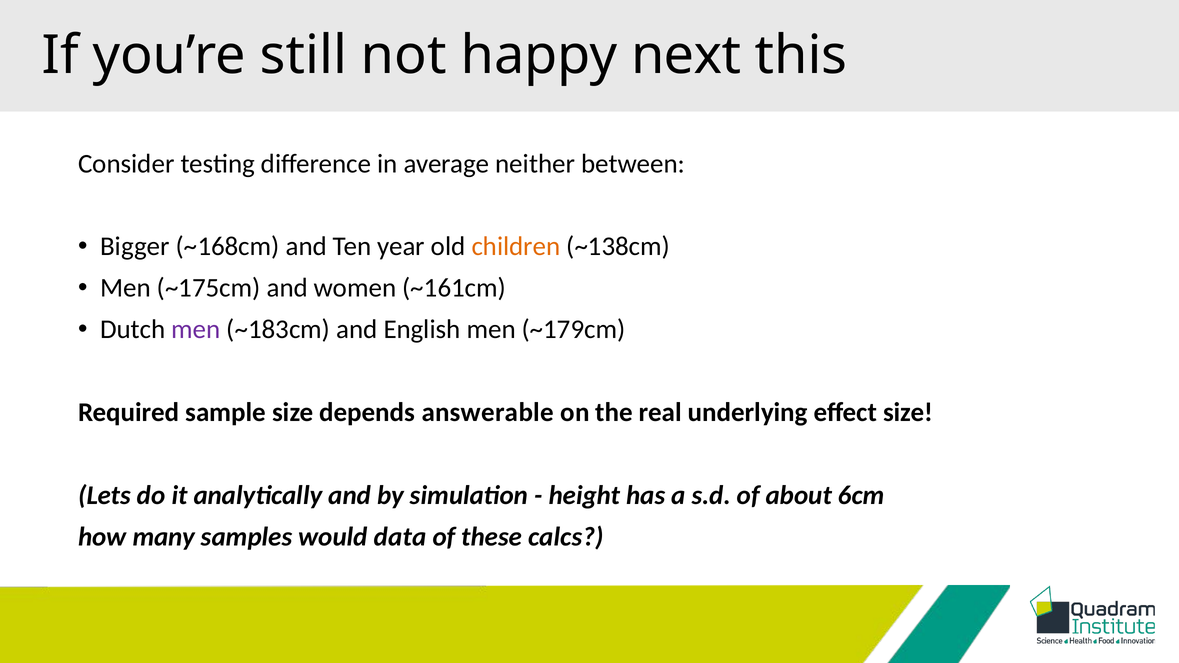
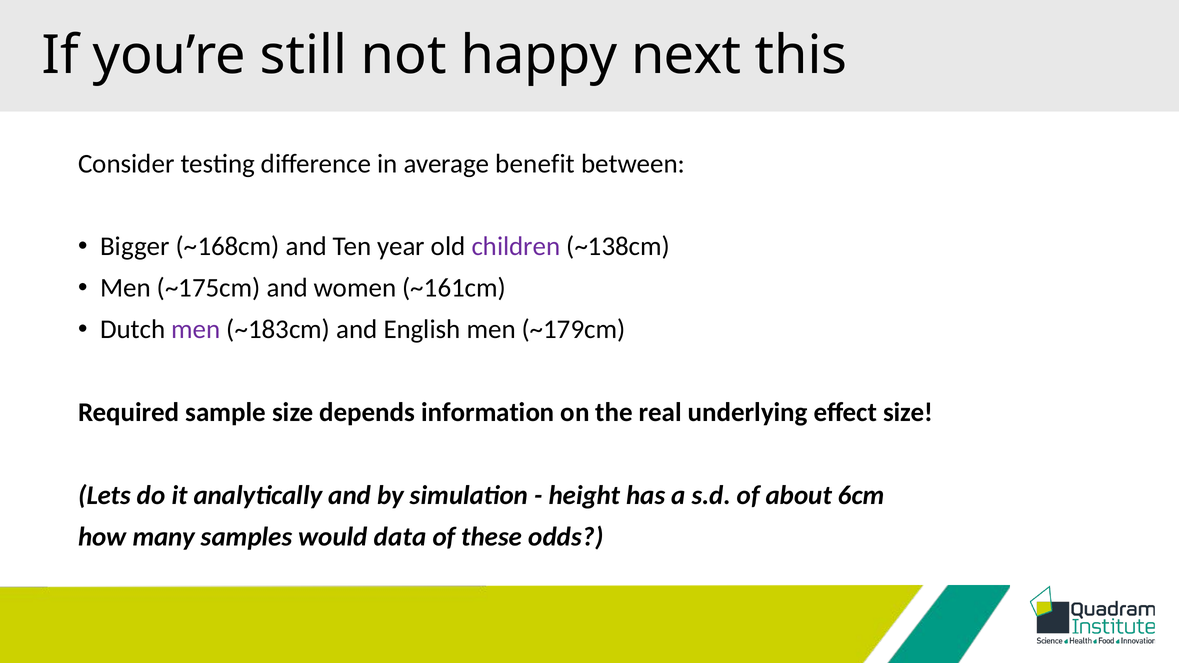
neither: neither -> benefit
children colour: orange -> purple
answerable: answerable -> information
calcs: calcs -> odds
